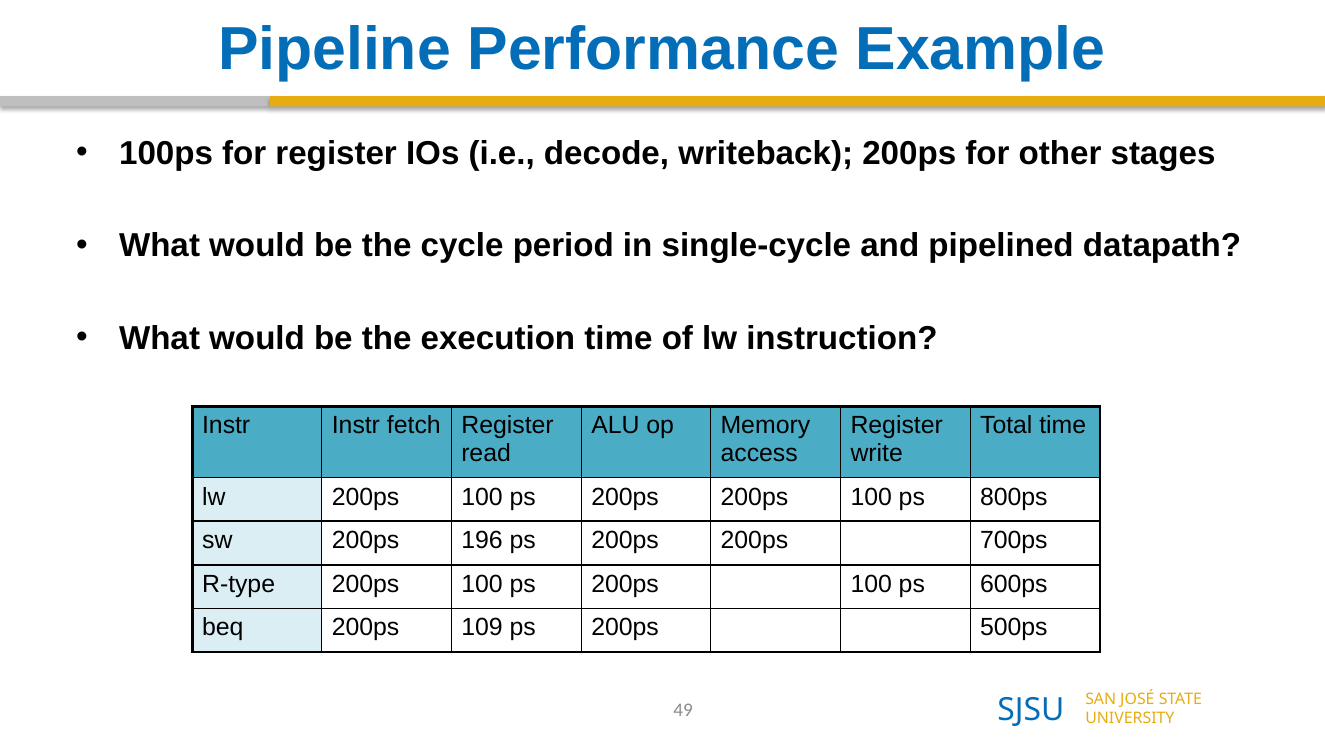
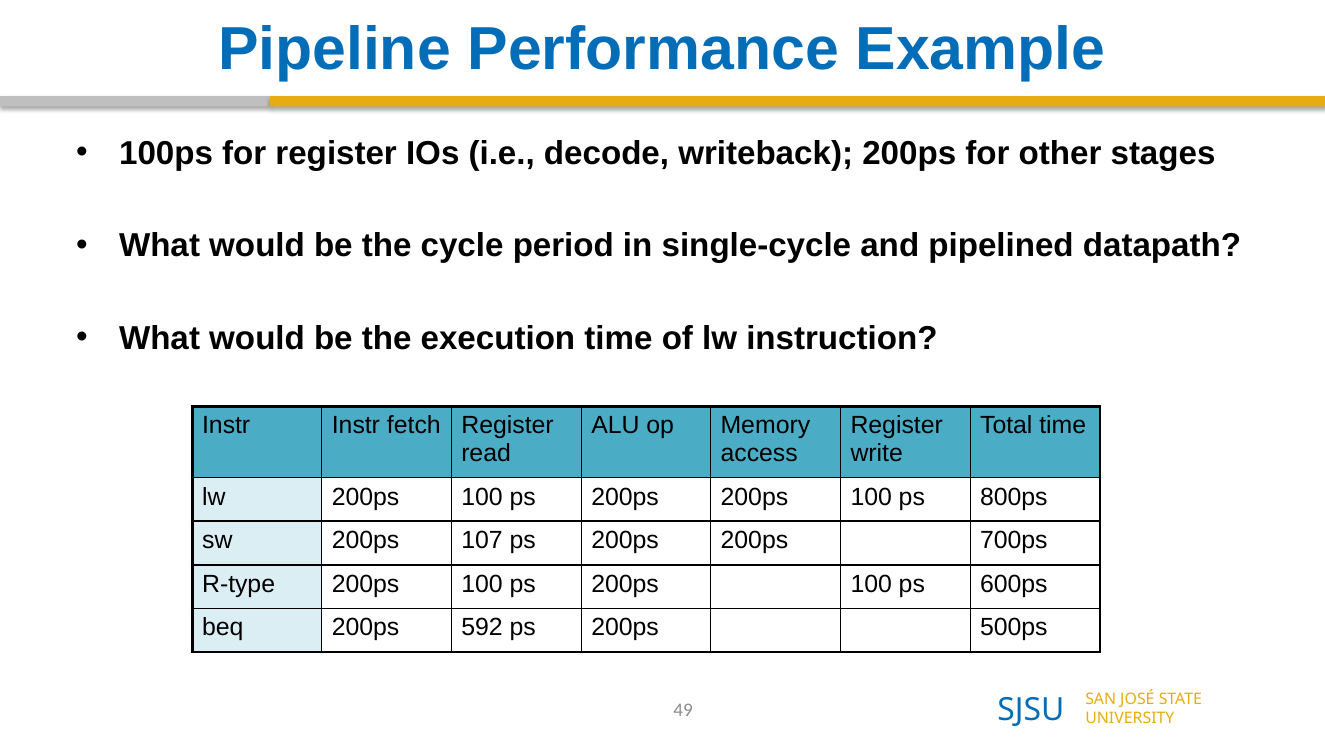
196: 196 -> 107
109: 109 -> 592
